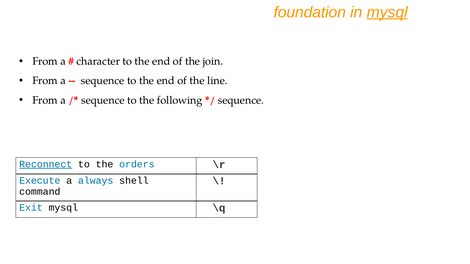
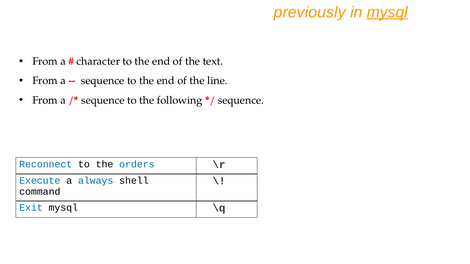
foundation: foundation -> previously
join: join -> text
Reconnect underline: present -> none
